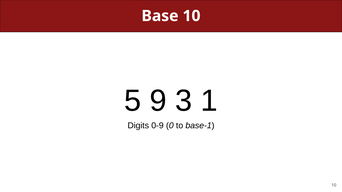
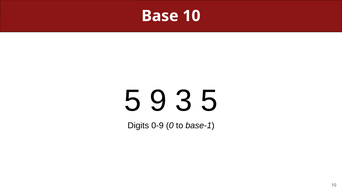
3 1: 1 -> 5
